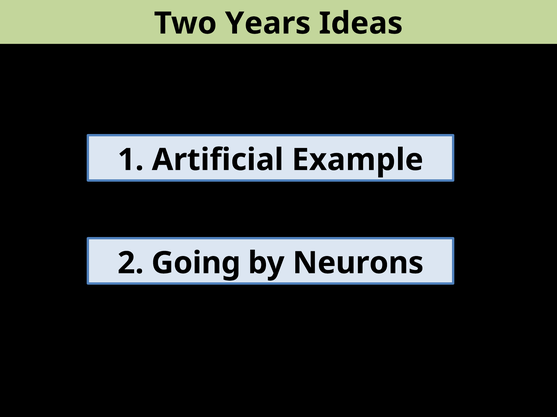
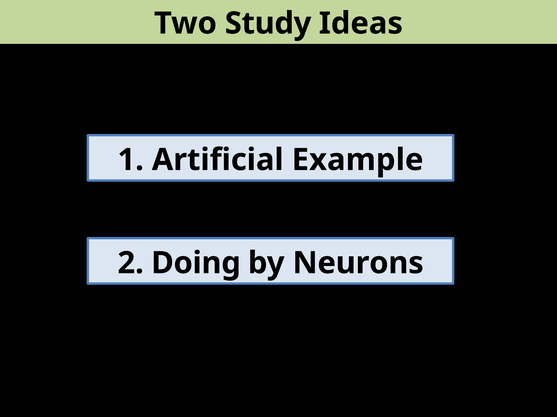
Years: Years -> Study
Going: Going -> Doing
